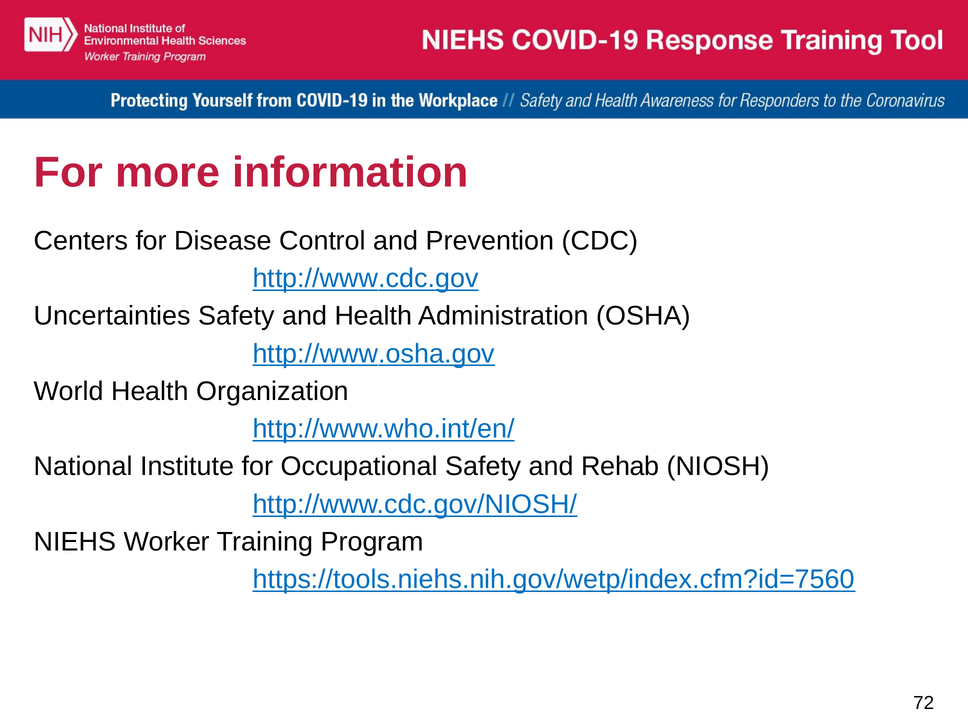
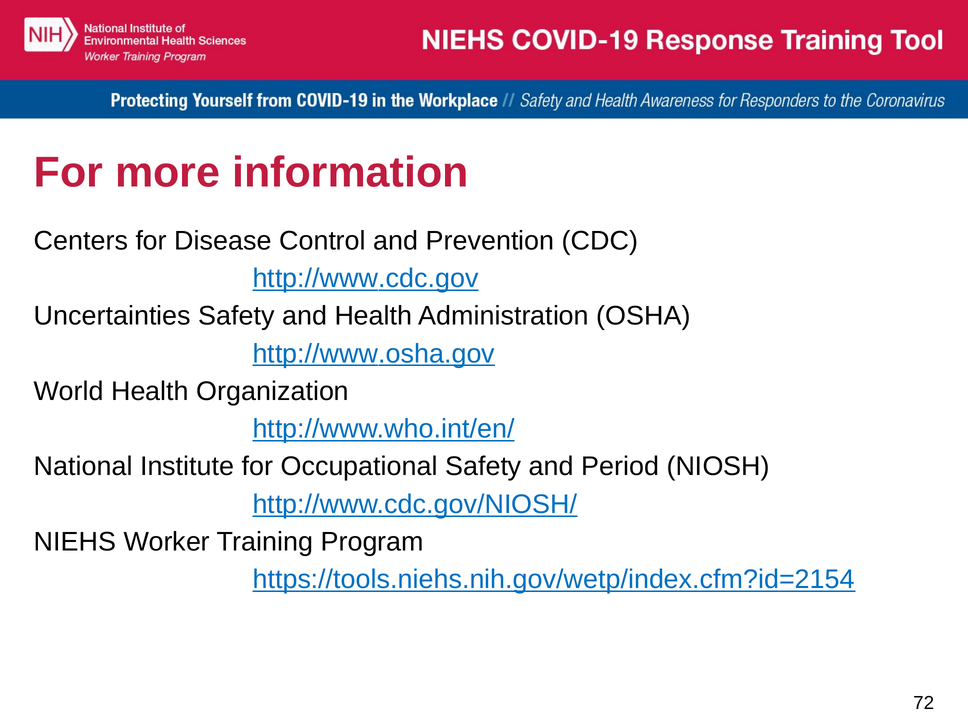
Rehab: Rehab -> Period
https://tools.niehs.nih.gov/wetp/index.cfm?id=7560: https://tools.niehs.nih.gov/wetp/index.cfm?id=7560 -> https://tools.niehs.nih.gov/wetp/index.cfm?id=2154
